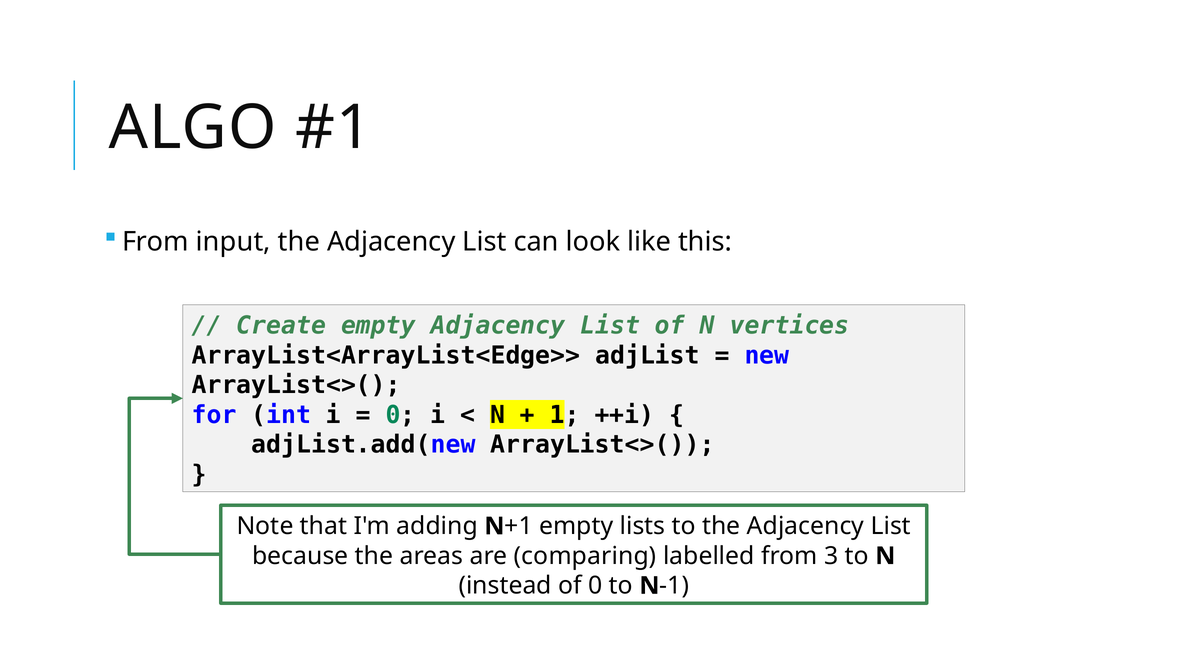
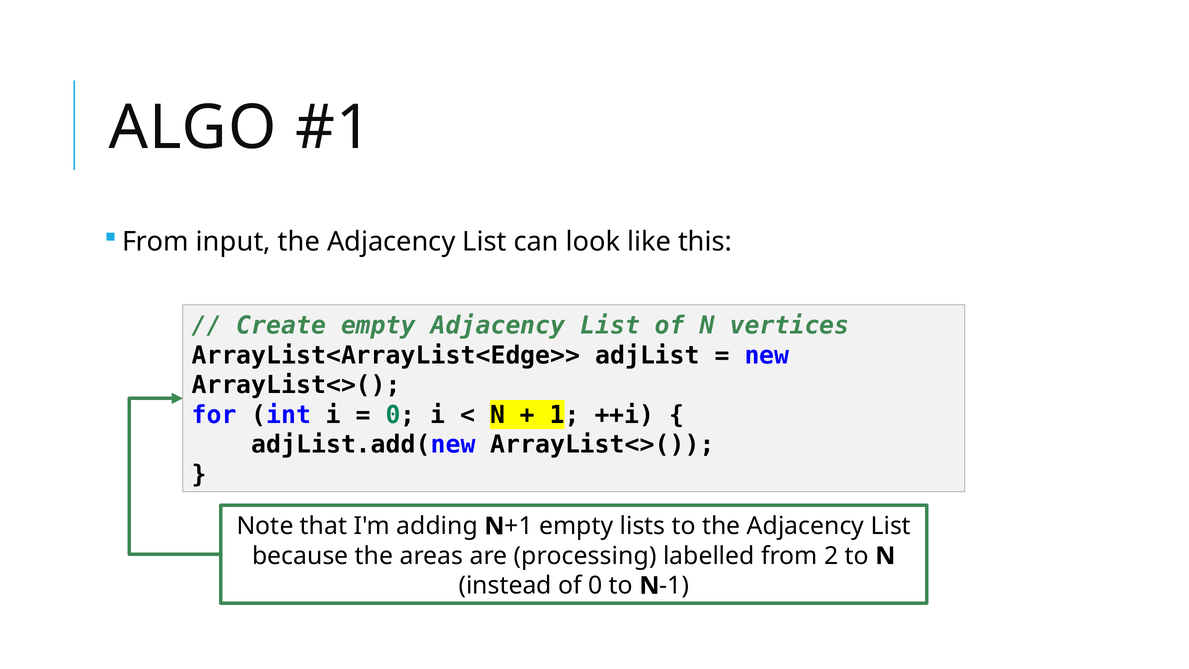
comparing: comparing -> processing
3: 3 -> 2
